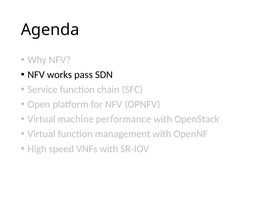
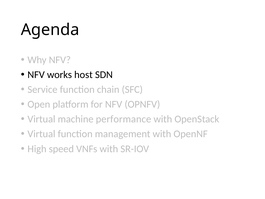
pass: pass -> host
